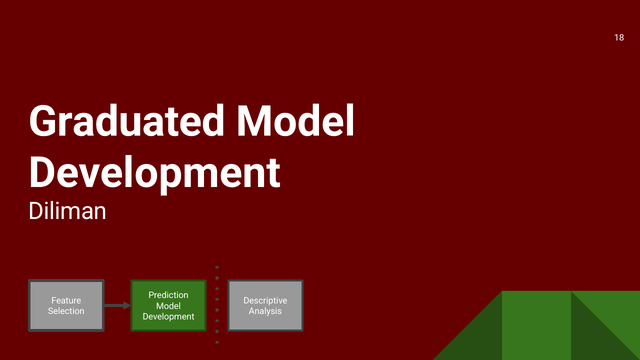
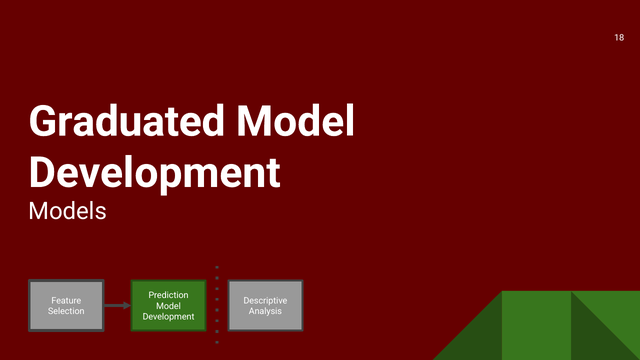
Diliman: Diliman -> Models
